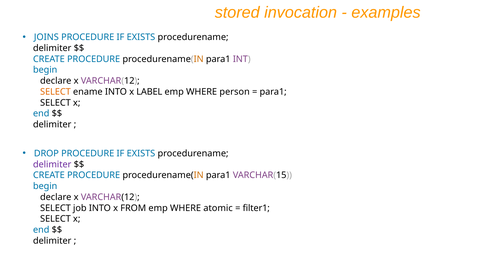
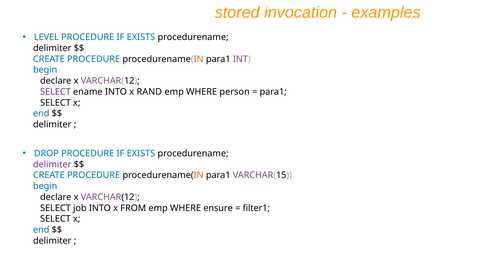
JOINS: JOINS -> LEVEL
SELECT at (55, 92) colour: orange -> purple
LABEL: LABEL -> RAND
atomic: atomic -> ensure
